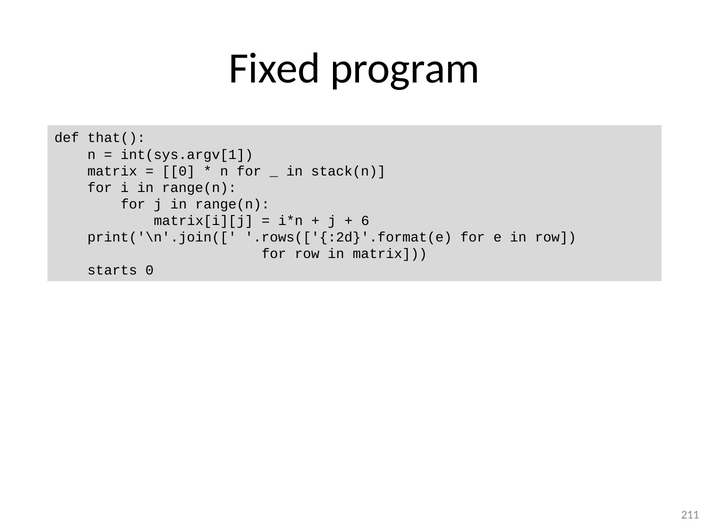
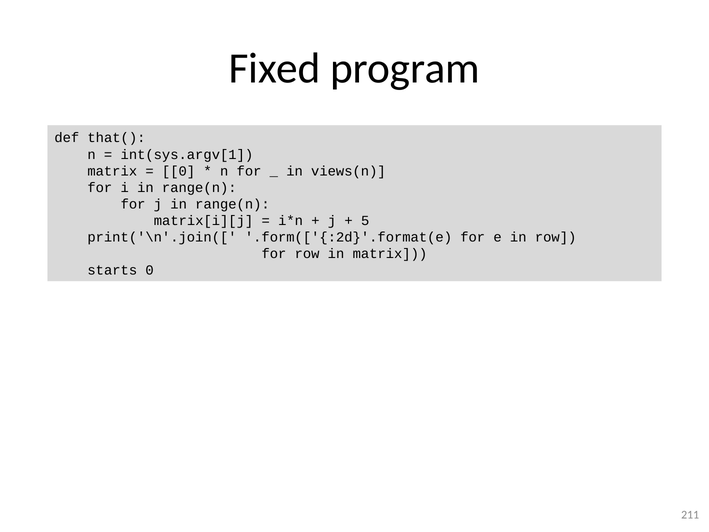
stack(n: stack(n -> views(n
6: 6 -> 5
.rows(['{:2d}'.format(e: .rows(['{:2d}'.format(e -> .form(['{:2d}'.format(e
